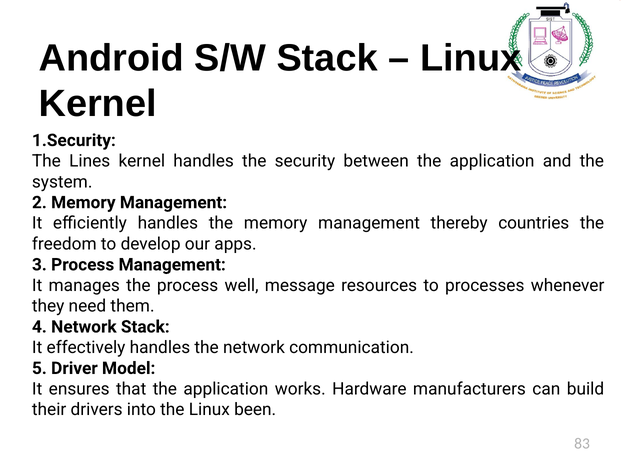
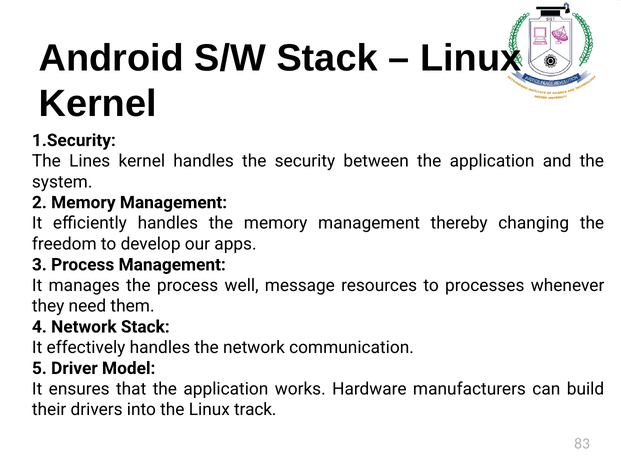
countries: countries -> changing
been: been -> track
